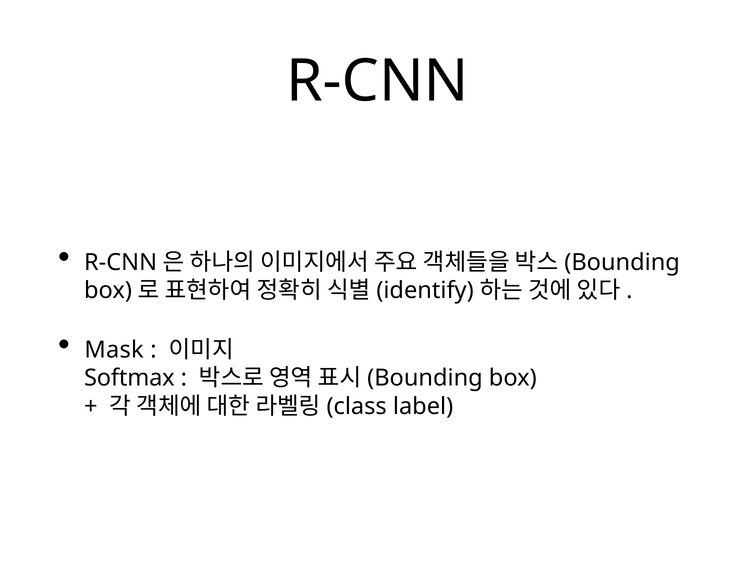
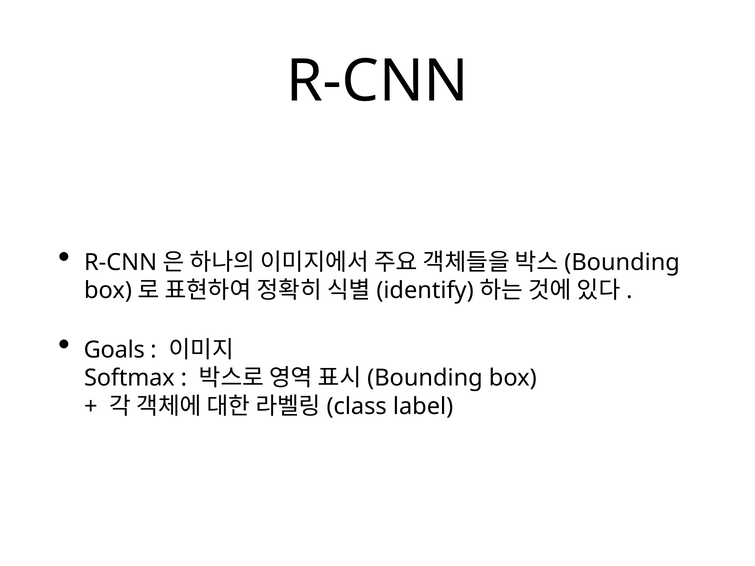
Mask: Mask -> Goals
